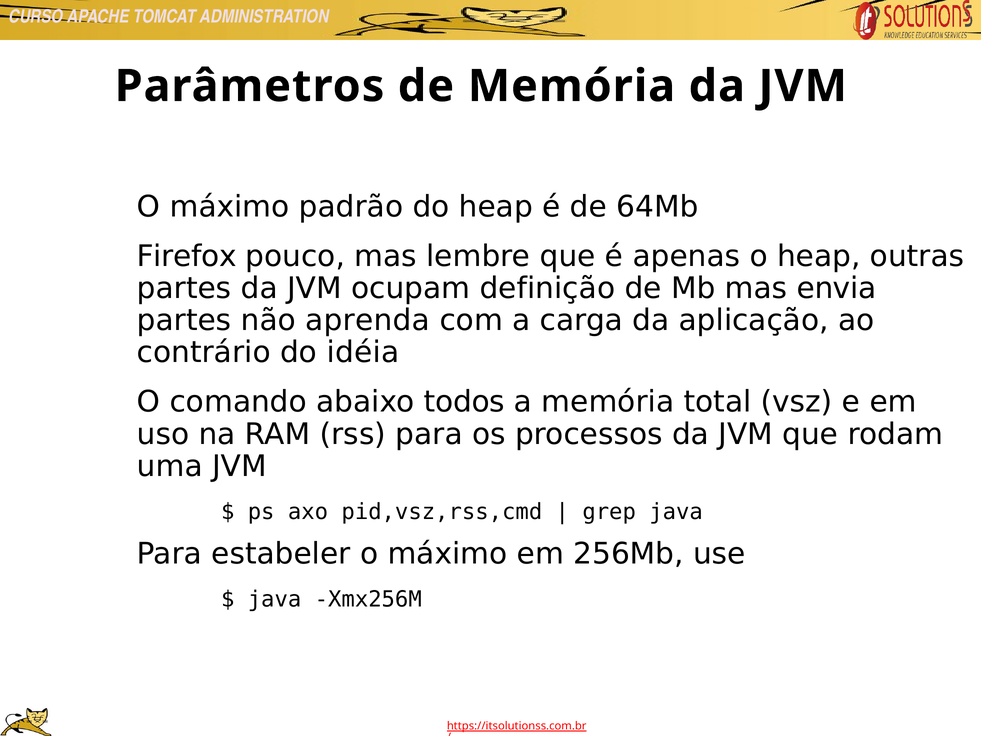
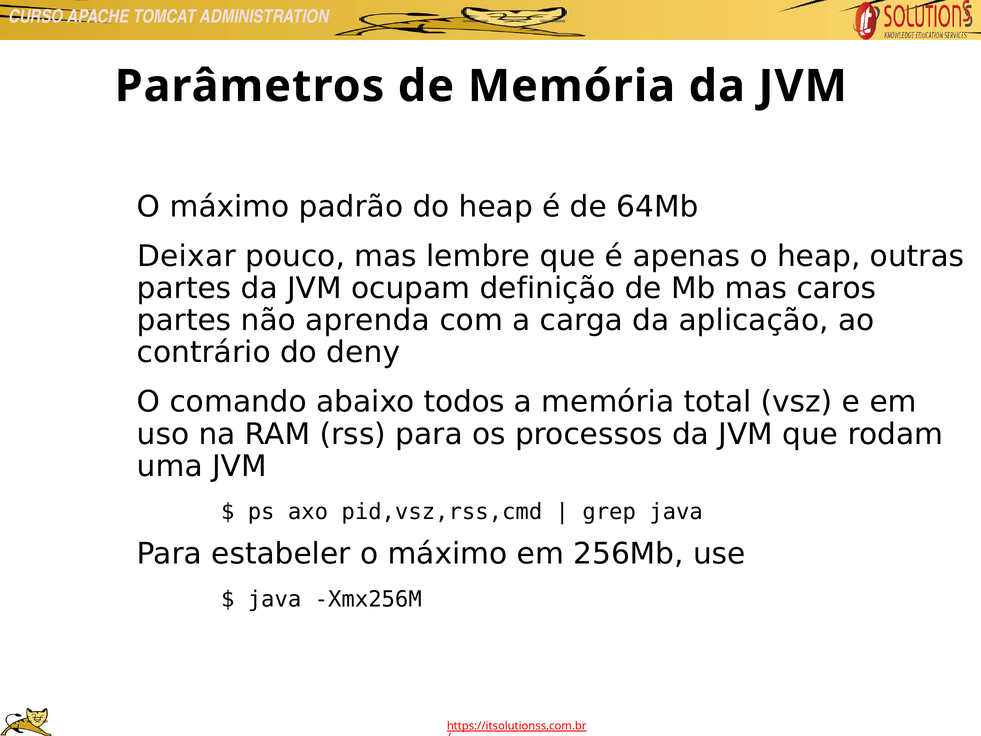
Firefox: Firefox -> Deixar
envia: envia -> caros
idéia: idéia -> deny
